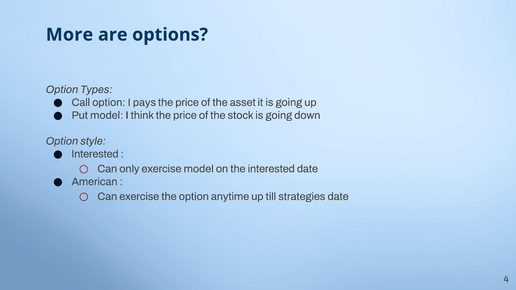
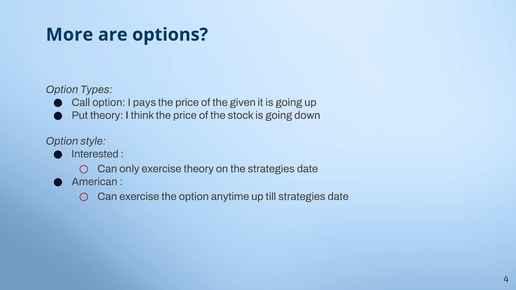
asset: asset -> given
Put model: model -> theory
exercise model: model -> theory
the interested: interested -> strategies
